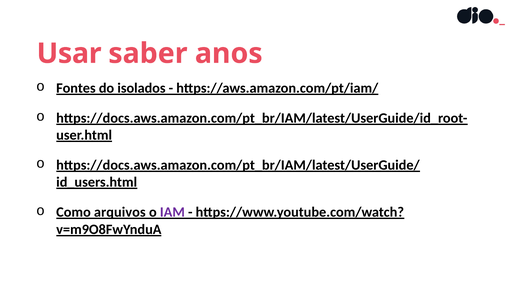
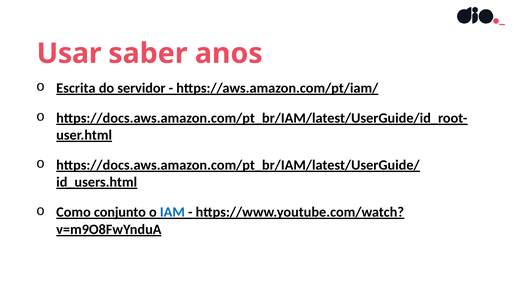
Fontes: Fontes -> Escrita
isolados: isolados -> servidor
arquivos: arquivos -> conjunto
IAM colour: purple -> blue
